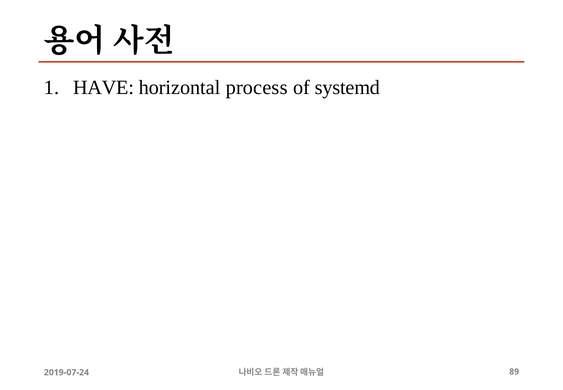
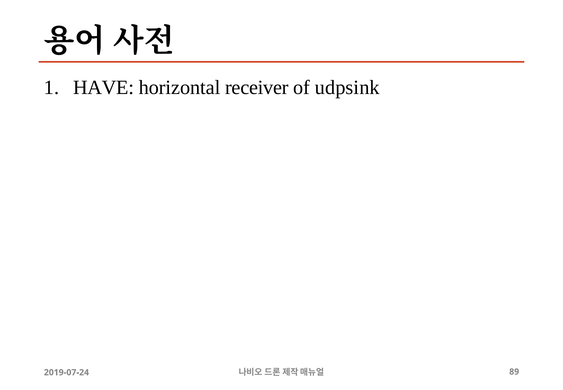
process: process -> receiver
systemd: systemd -> udpsink
